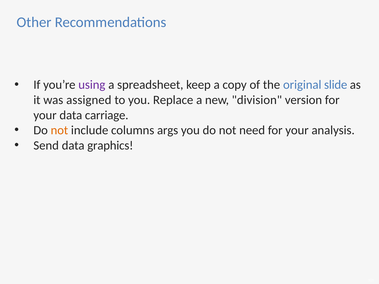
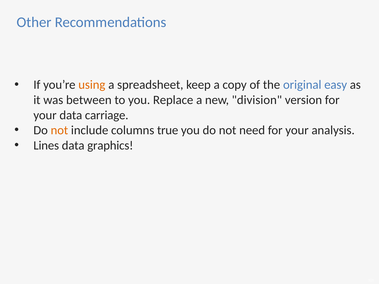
using colour: purple -> orange
slide: slide -> easy
assigned: assigned -> between
args: args -> true
Send: Send -> Lines
